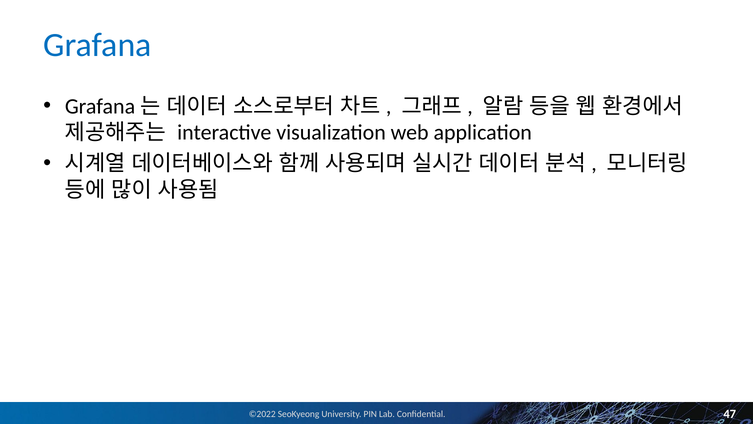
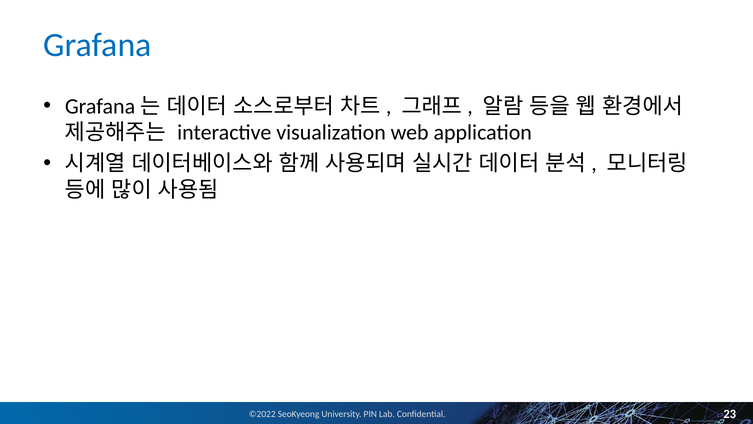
47: 47 -> 23
